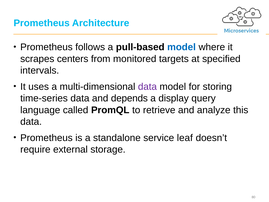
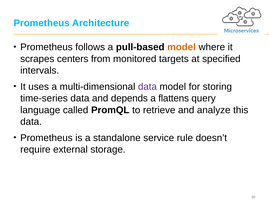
model at (182, 47) colour: blue -> orange
display: display -> flattens
leaf: leaf -> rule
